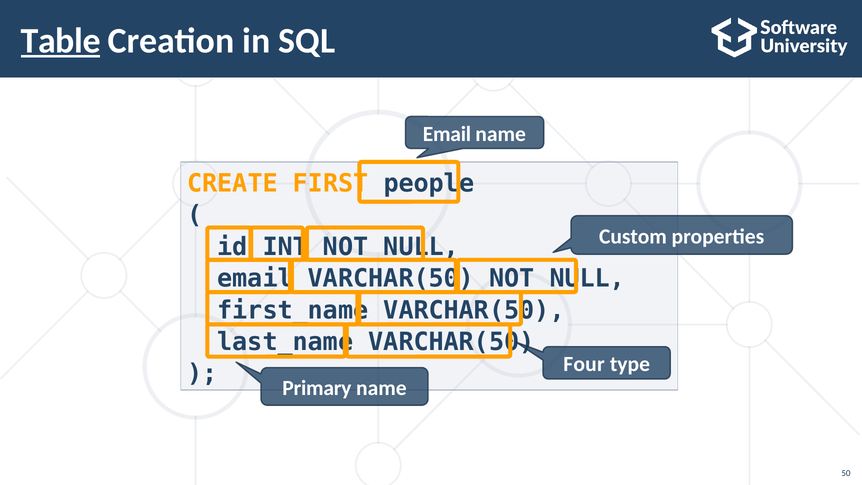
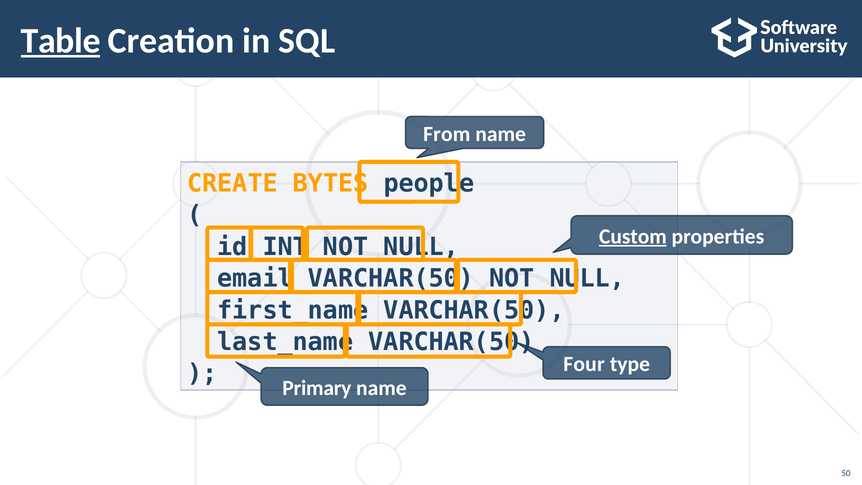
Email at (447, 134): Email -> From
FIRST: FIRST -> BYTES
Custom underline: none -> present
